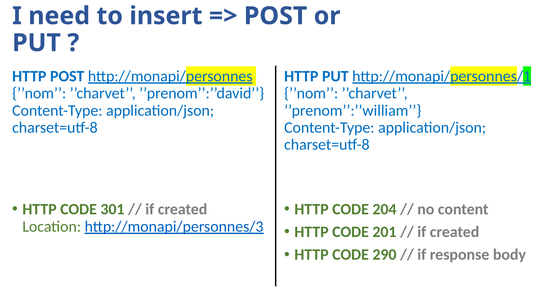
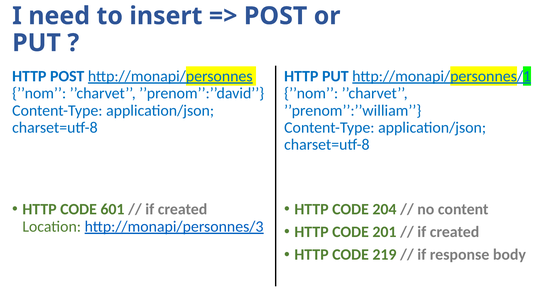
301: 301 -> 601
290: 290 -> 219
